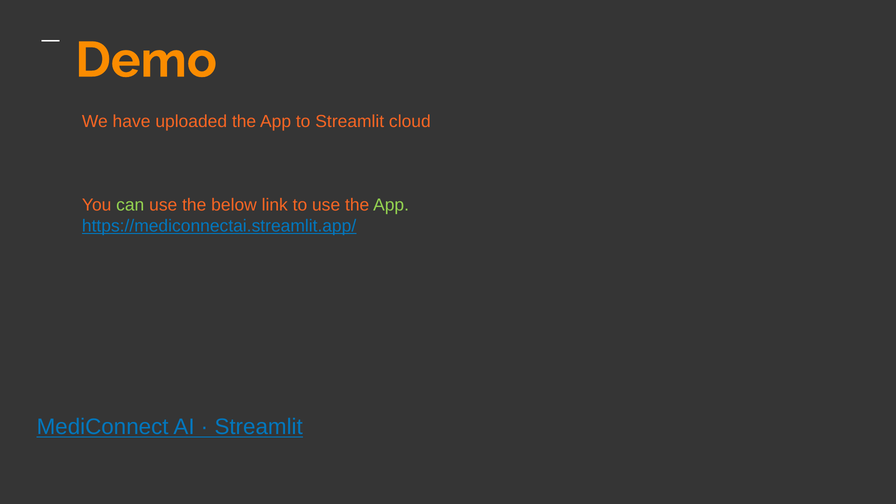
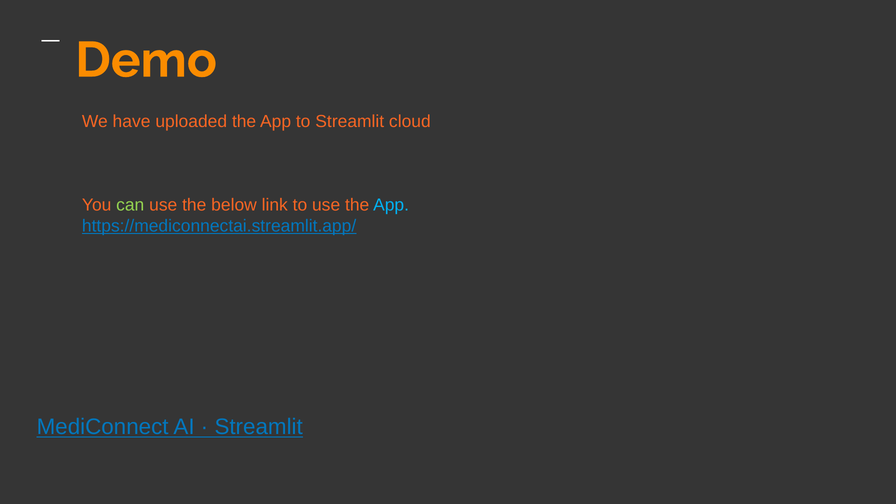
App at (391, 205) colour: light green -> light blue
